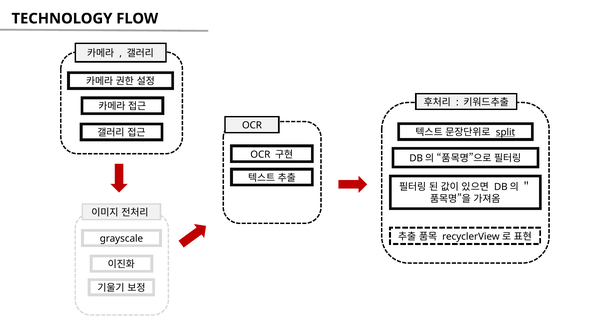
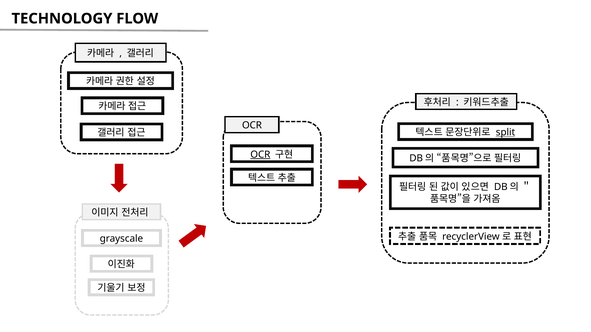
OCR at (260, 155) underline: none -> present
